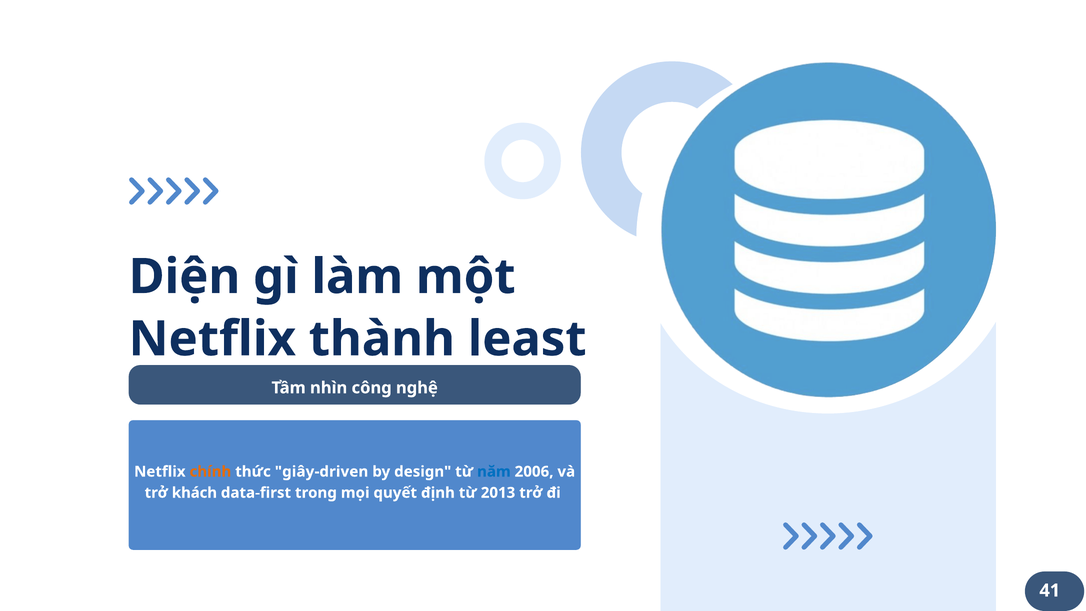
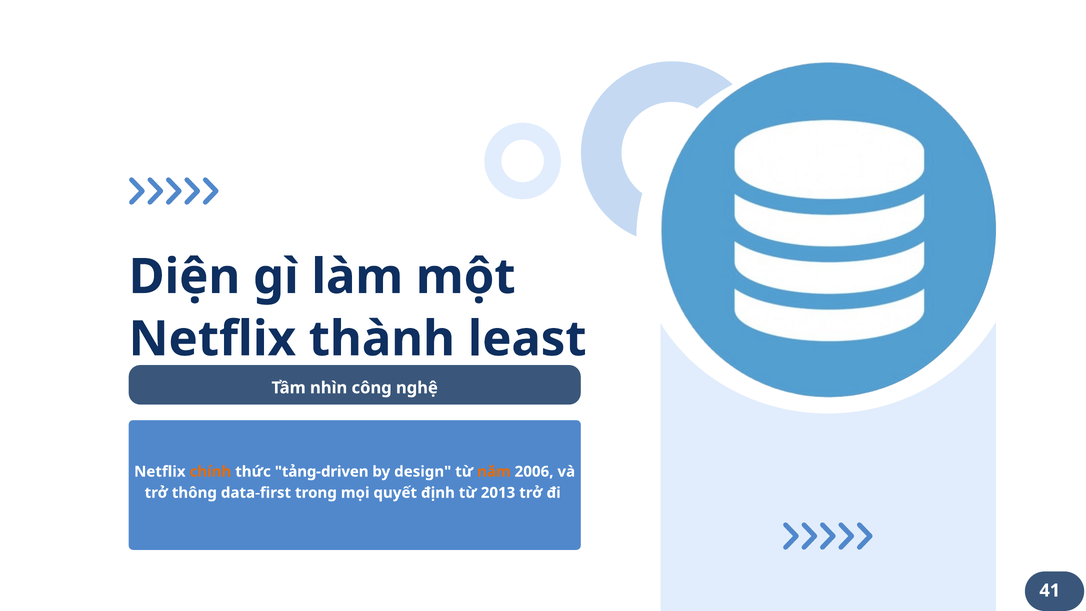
giây-driven: giây-driven -> tảng-driven
năm colour: blue -> orange
khách: khách -> thông
